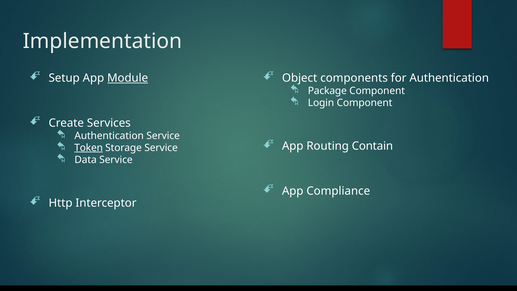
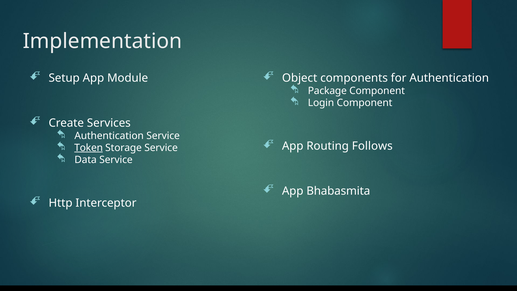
Module underline: present -> none
Contain: Contain -> Follows
Compliance: Compliance -> Bhabasmita
